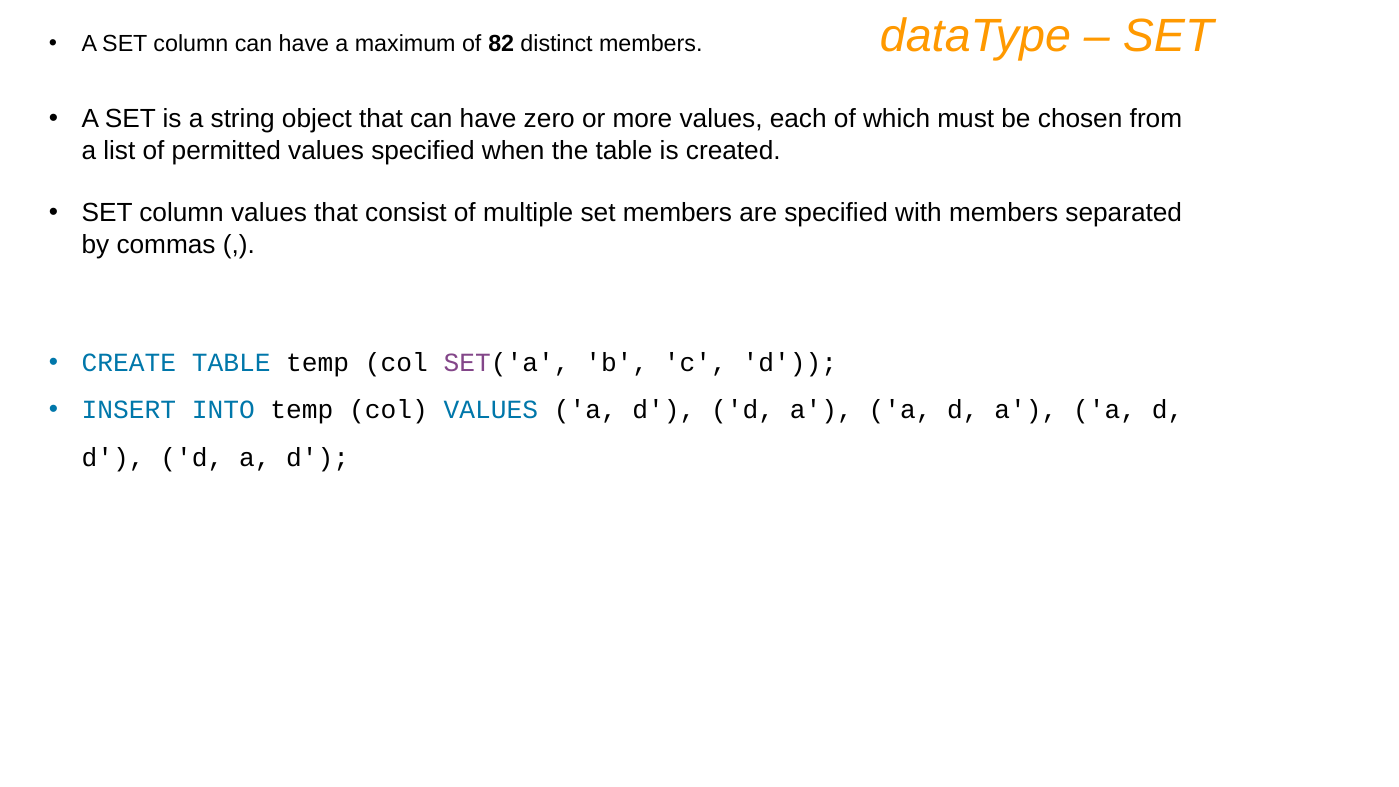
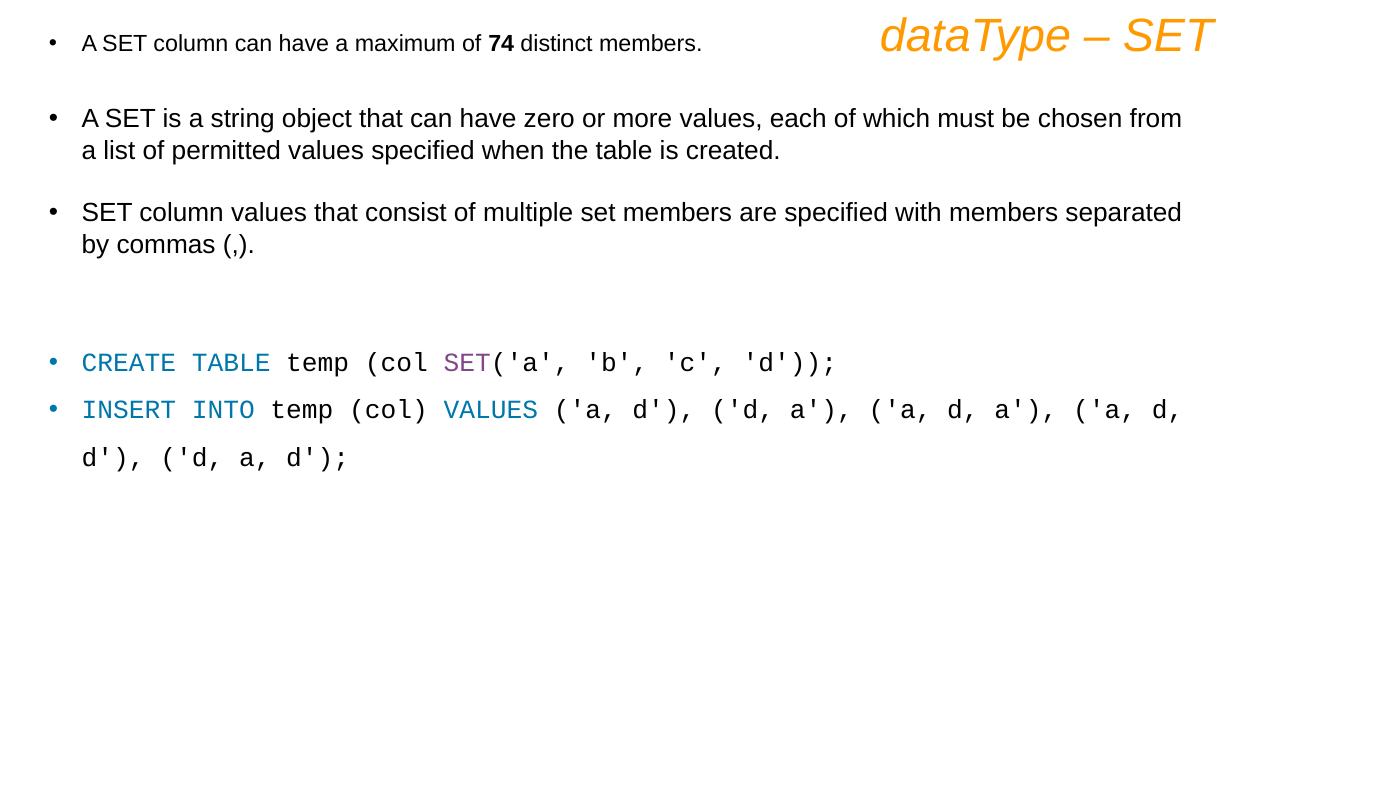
82: 82 -> 74
